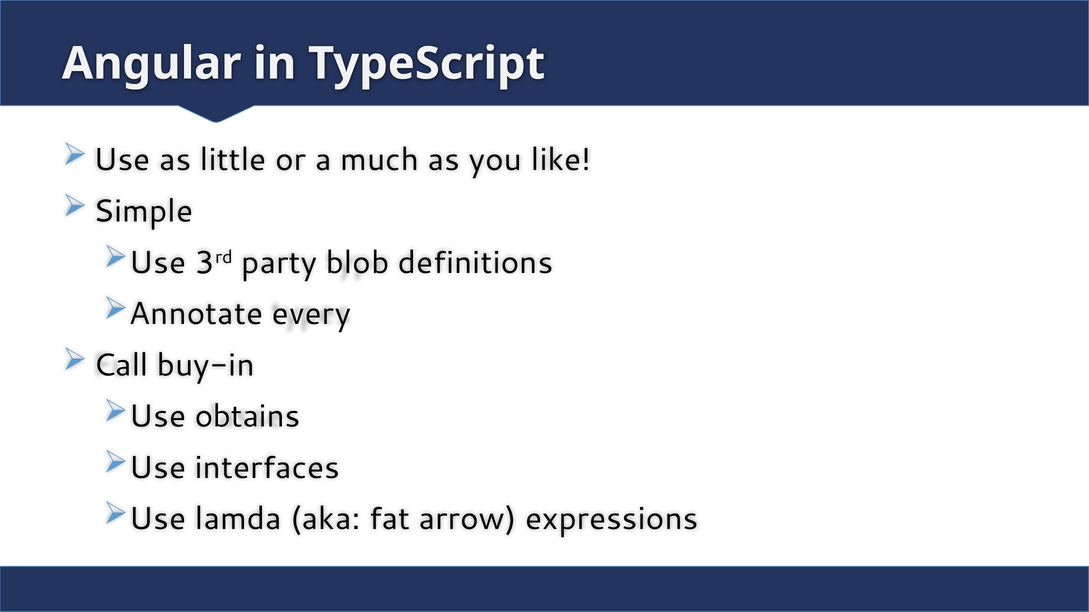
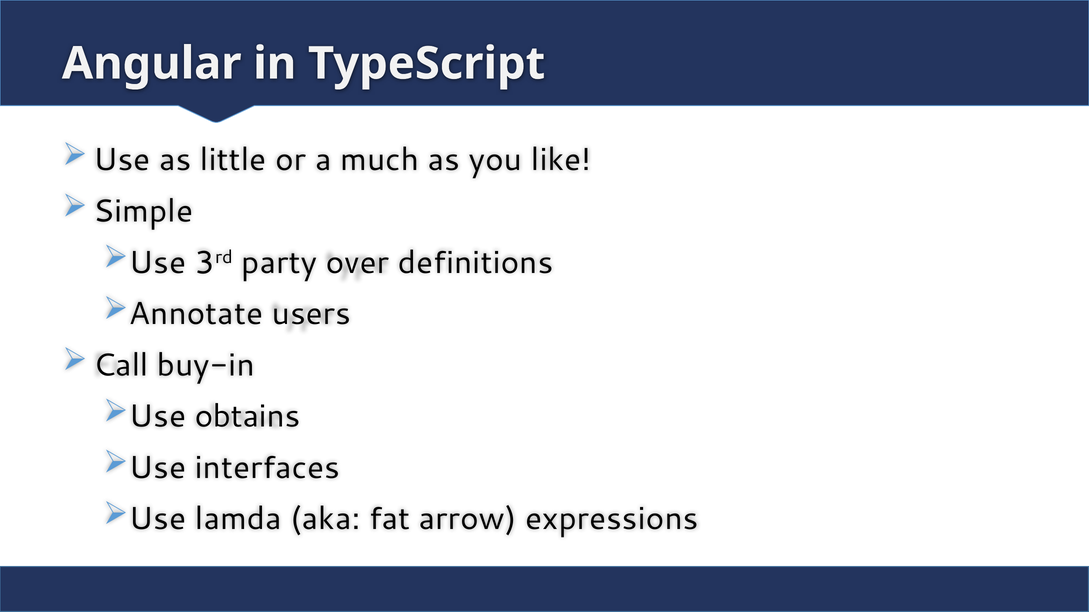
blob: blob -> over
every: every -> users
